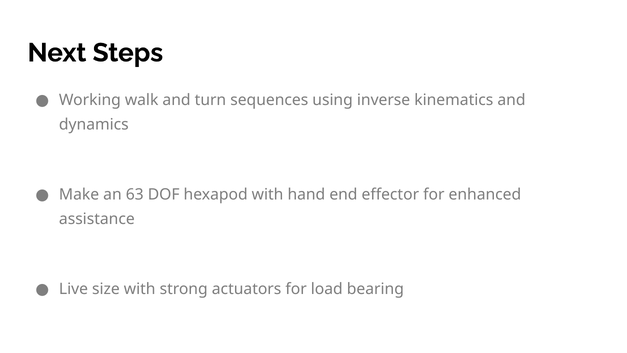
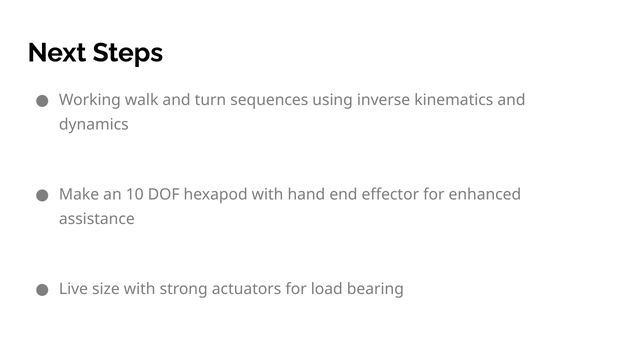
63: 63 -> 10
